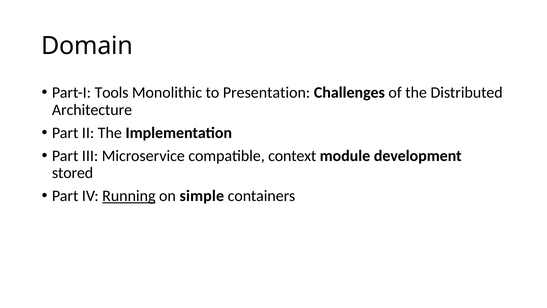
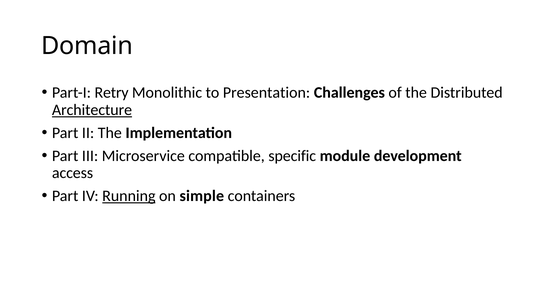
Tools: Tools -> Retry
Architecture underline: none -> present
context: context -> specific
stored: stored -> access
